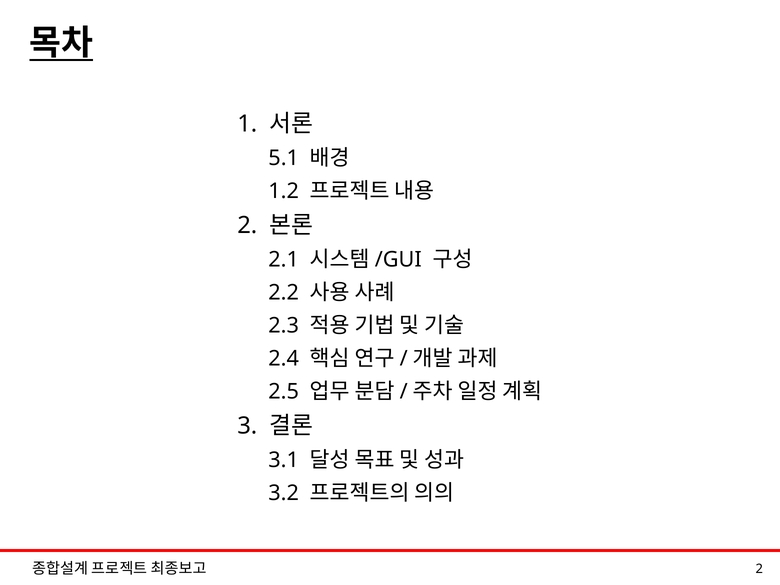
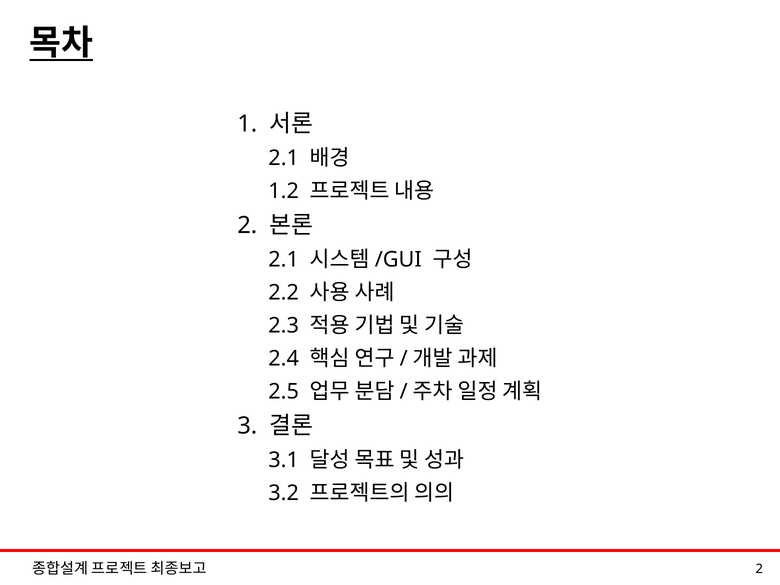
5.1 at (284, 158): 5.1 -> 2.1
